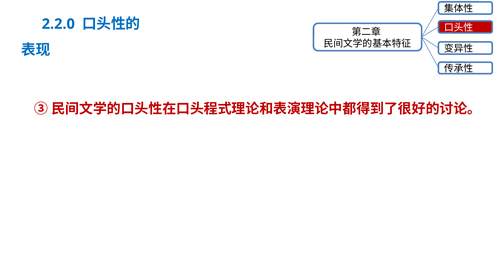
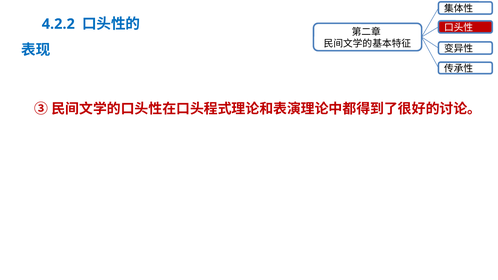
2.2.0: 2.2.0 -> 4.2.2
